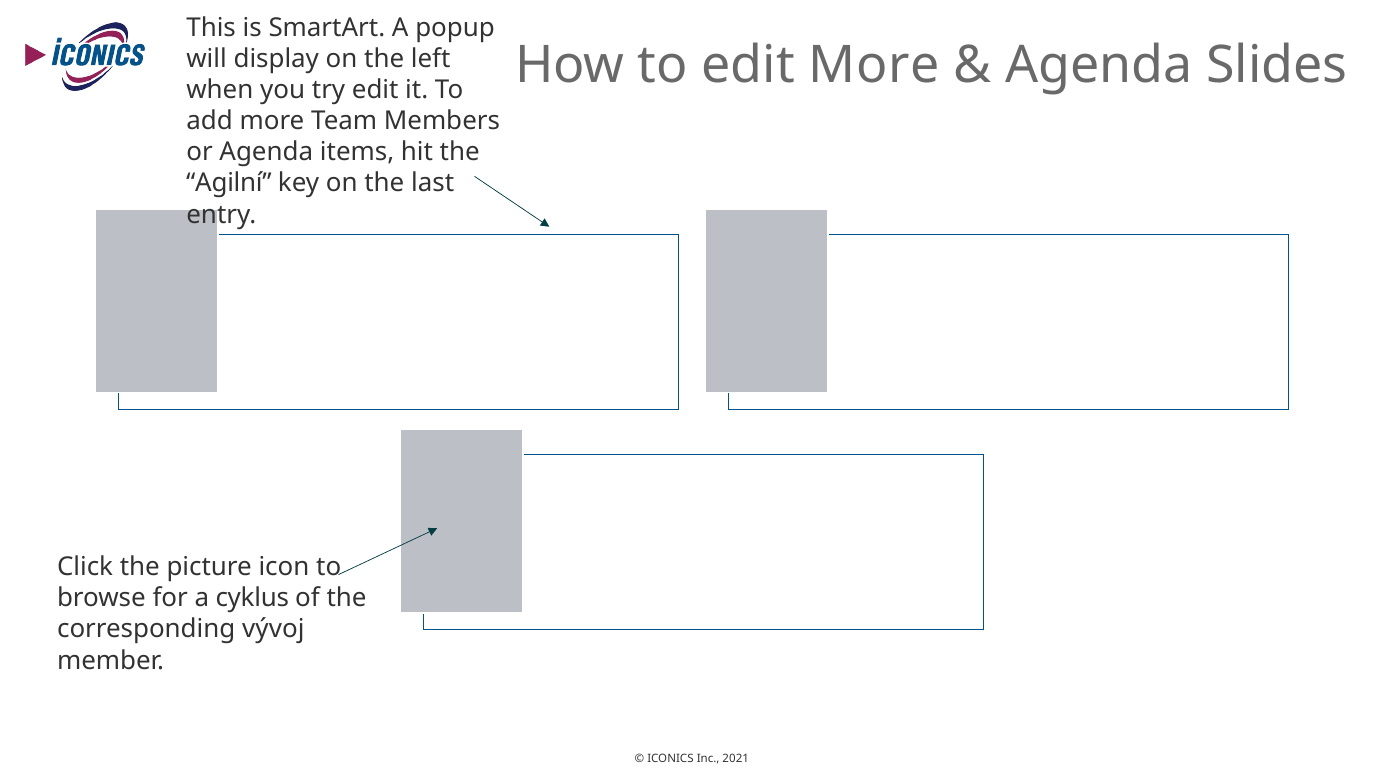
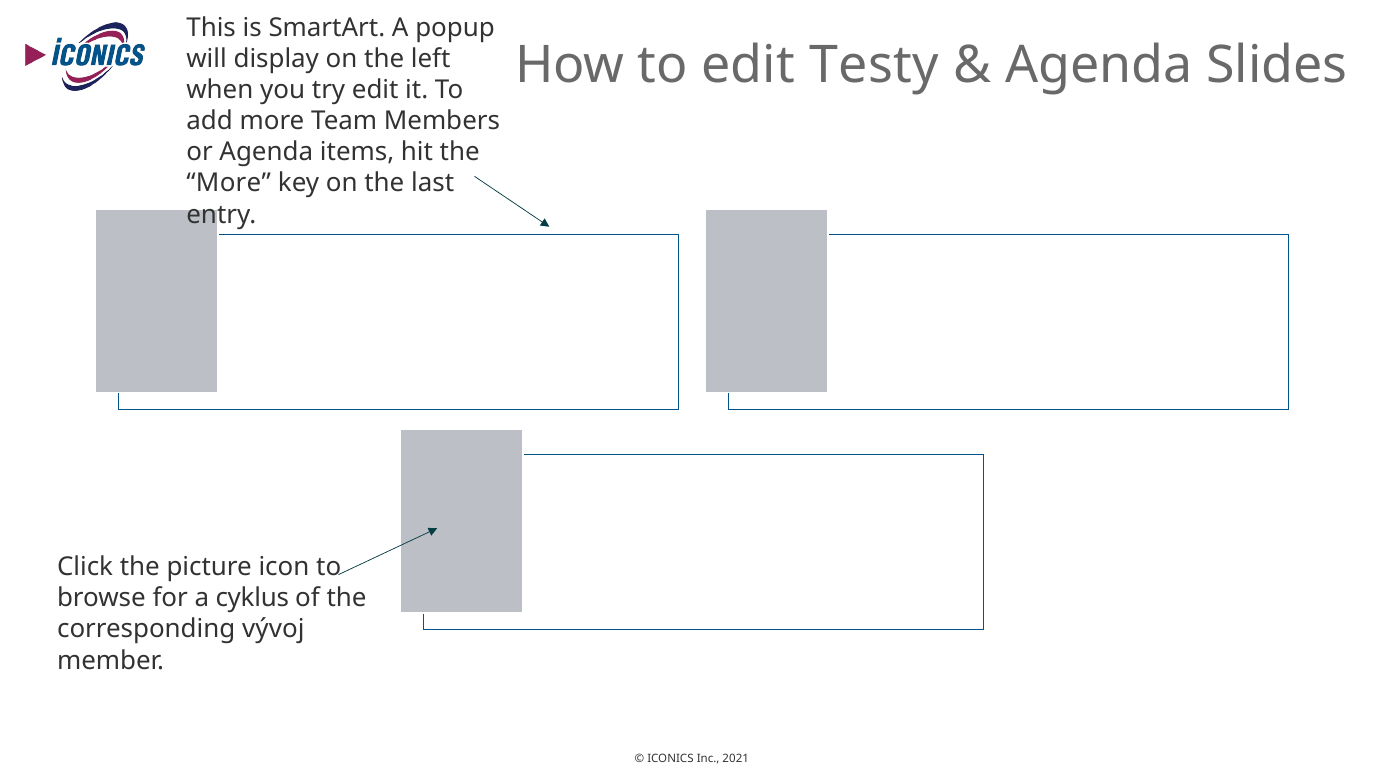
edit More: More -> Testy
Agilní at (229, 183): Agilní -> More
